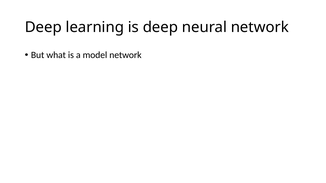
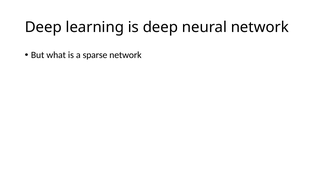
model: model -> sparse
